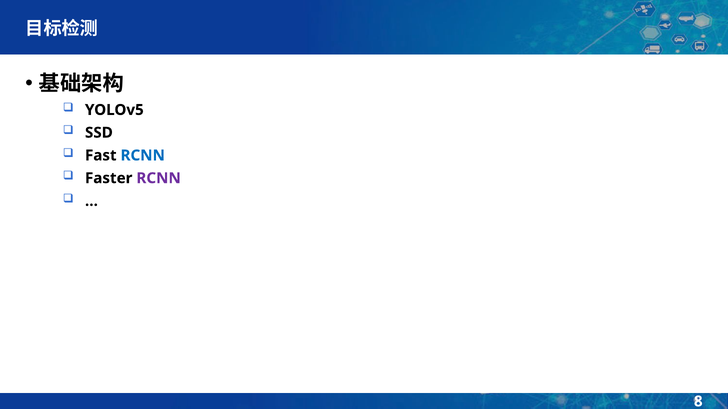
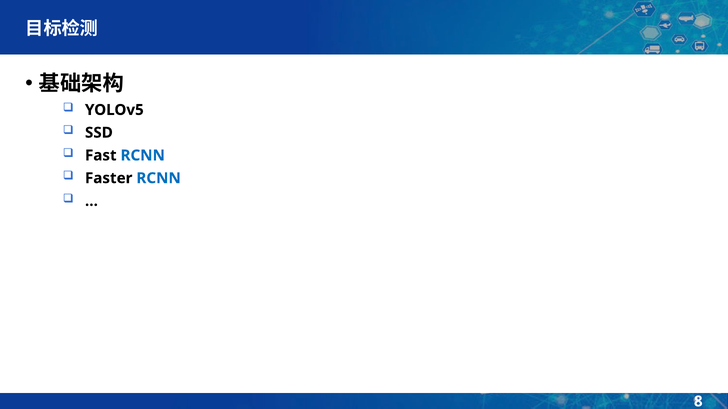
RCNN at (159, 178) colour: purple -> blue
